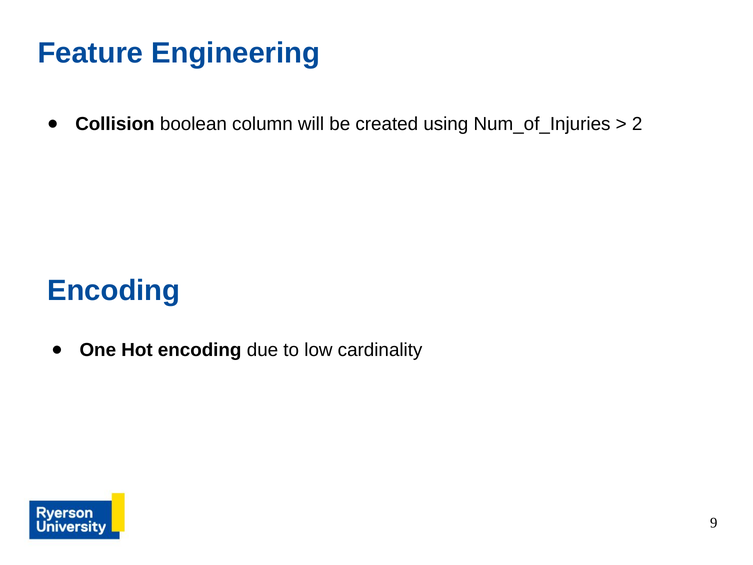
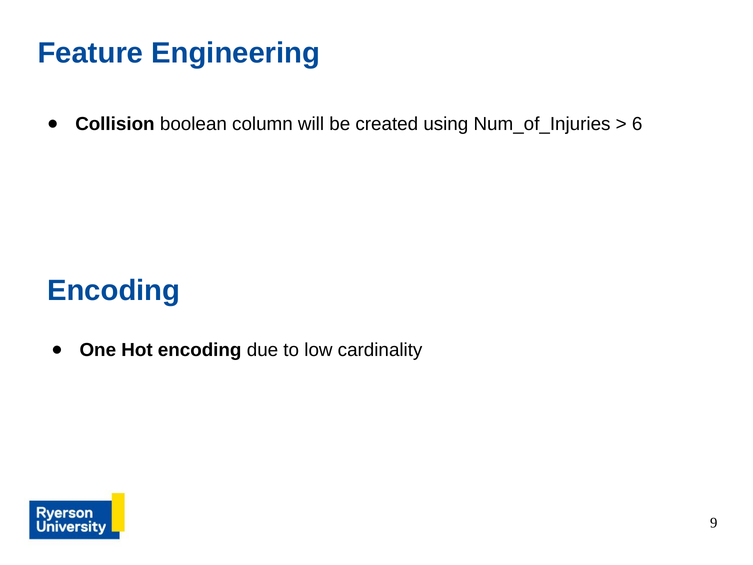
2: 2 -> 6
